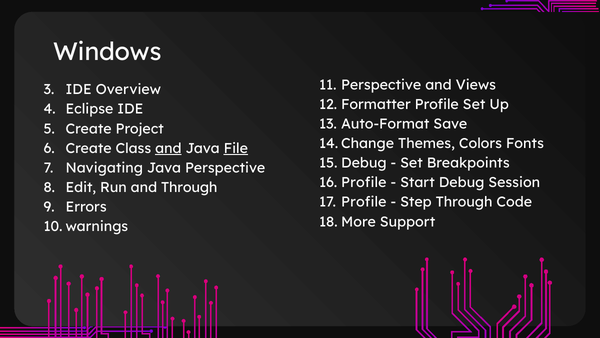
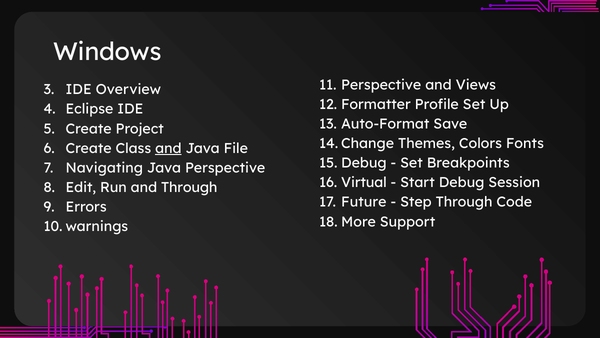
File underline: present -> none
Profile at (364, 182): Profile -> Virtual
Profile at (364, 202): Profile -> Future
